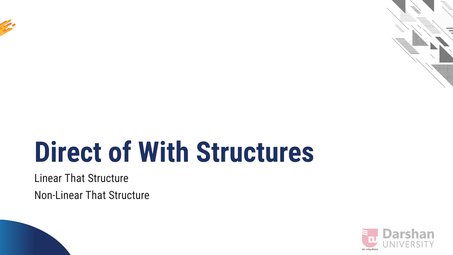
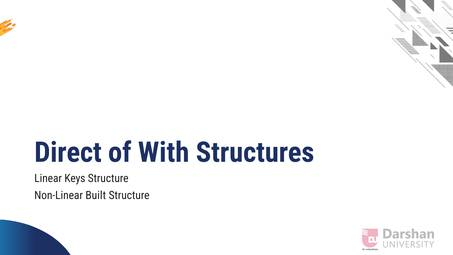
Linear That: That -> Keys
Non-Linear That: That -> Built
